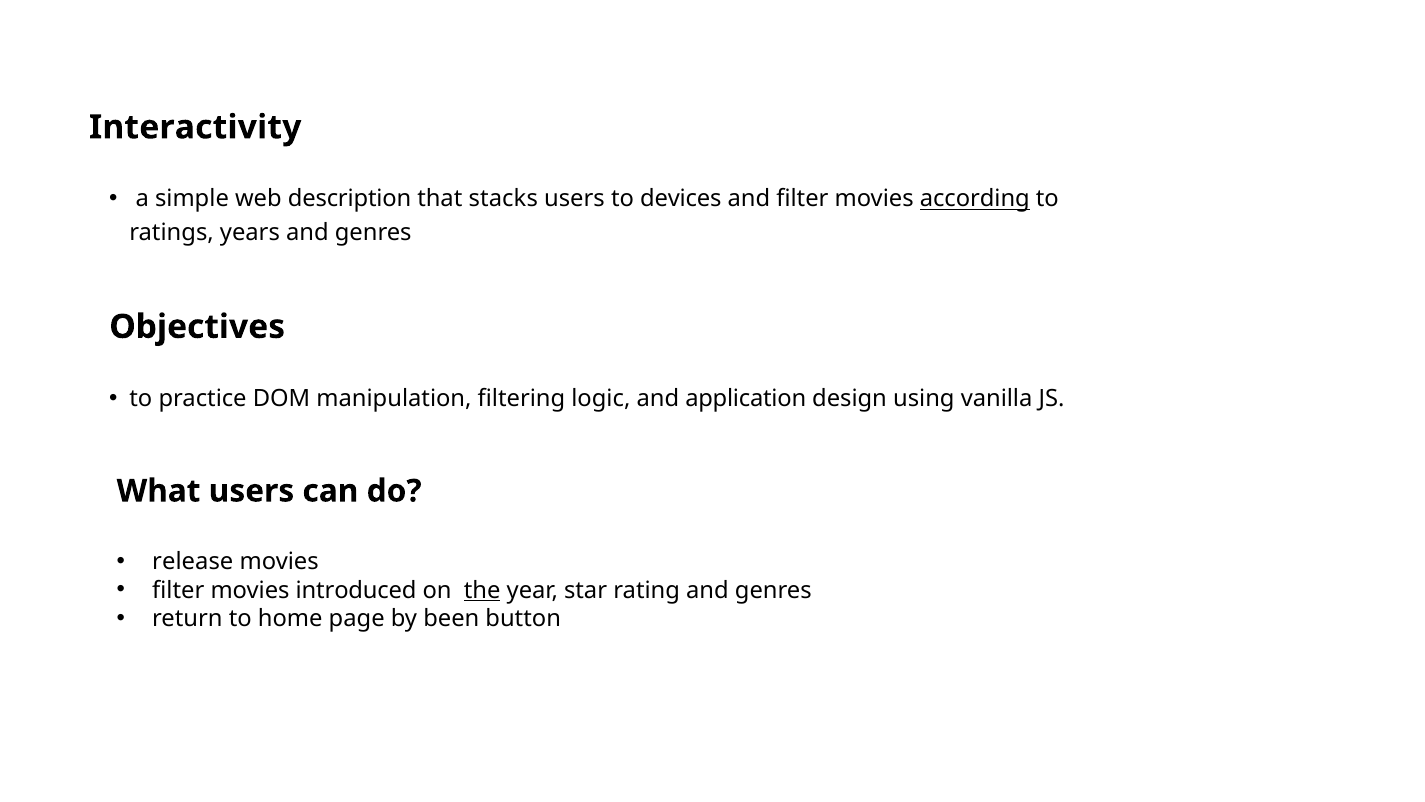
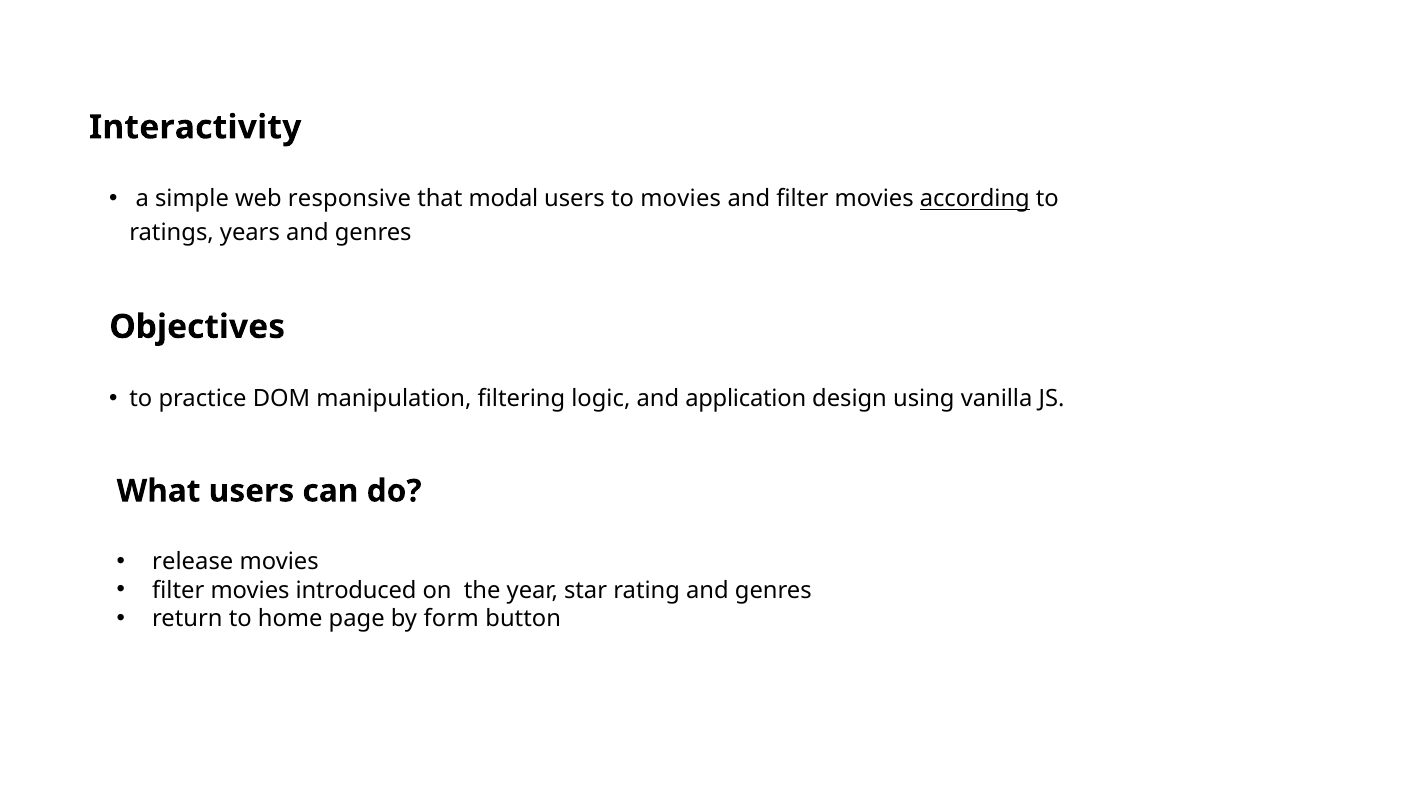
description: description -> responsive
stacks: stacks -> modal
to devices: devices -> movies
the underline: present -> none
been: been -> form
